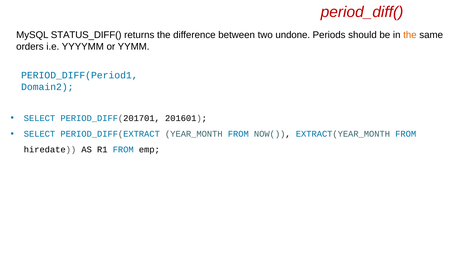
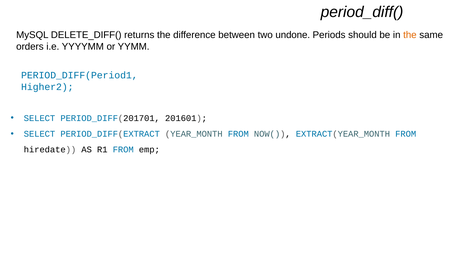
period_diff( colour: red -> black
STATUS_DIFF(: STATUS_DIFF( -> DELETE_DIFF(
Domain2: Domain2 -> Higher2
